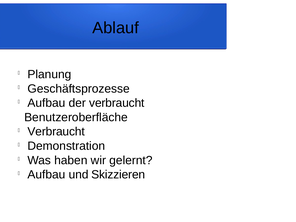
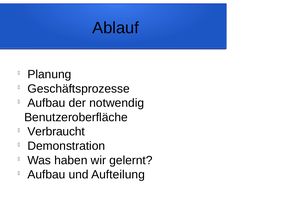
der verbraucht: verbraucht -> notwendig
Skizzieren: Skizzieren -> Aufteilung
